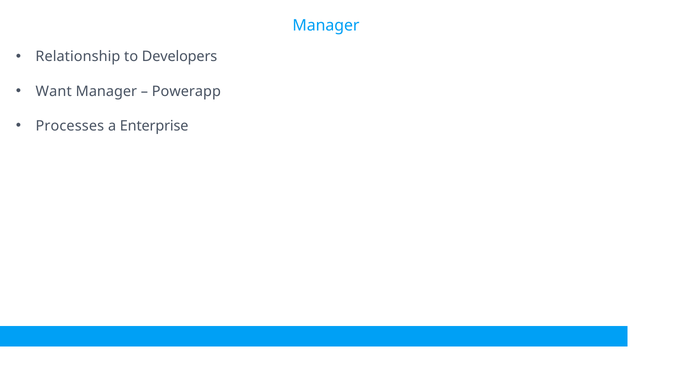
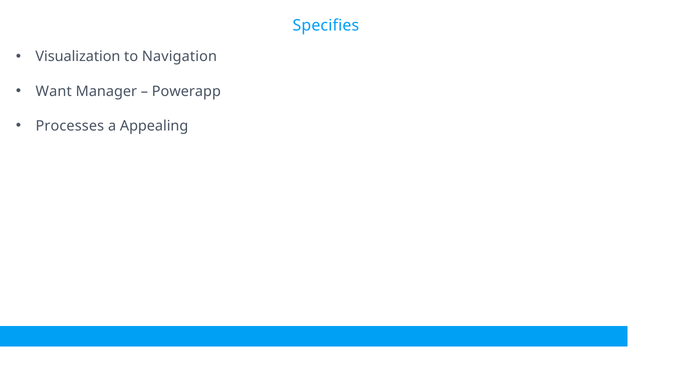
Manager at (326, 25): Manager -> Specifies
Relationship: Relationship -> Visualization
Developers: Developers -> Navigation
Enterprise: Enterprise -> Appealing
